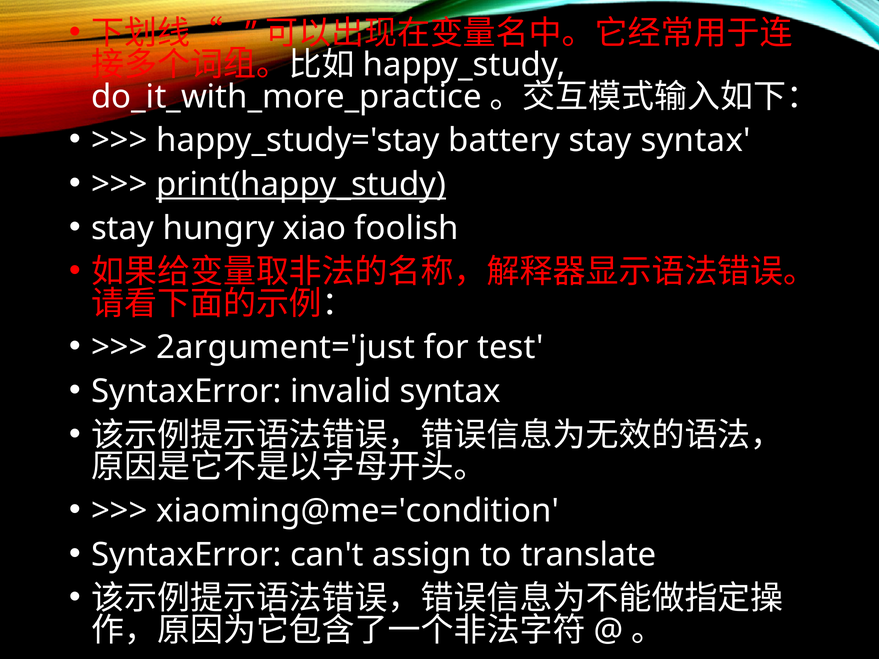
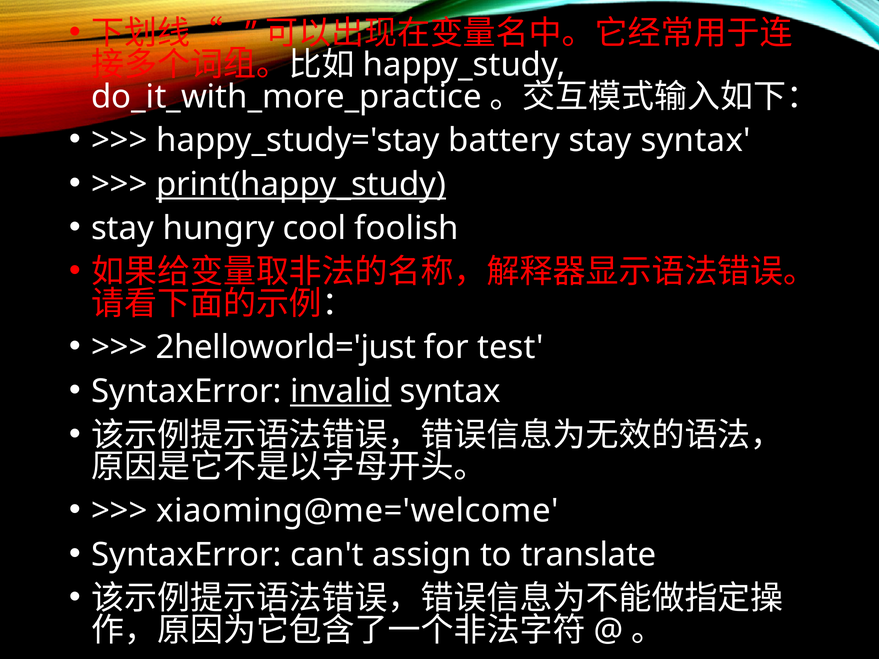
xiao: xiao -> cool
2argument='just: 2argument='just -> 2helloworld='just
invalid underline: none -> present
xiaoming@me='condition: xiaoming@me='condition -> xiaoming@me='welcome
